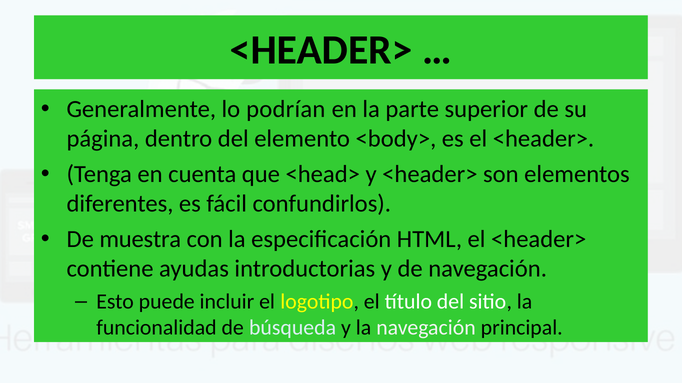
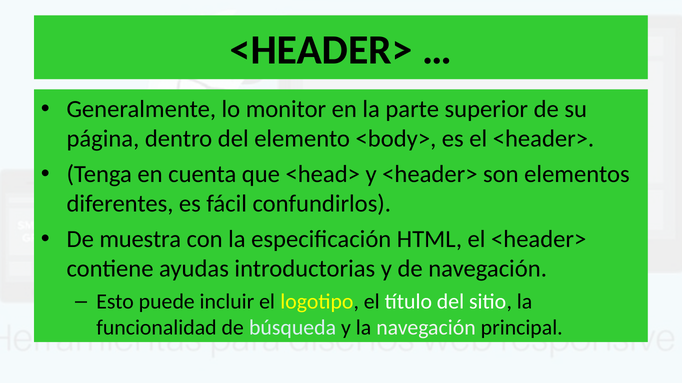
podrían: podrían -> monitor
